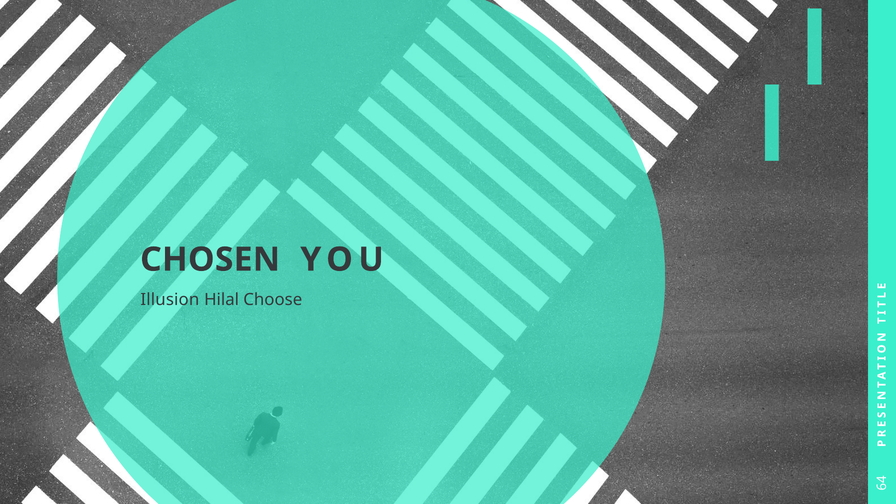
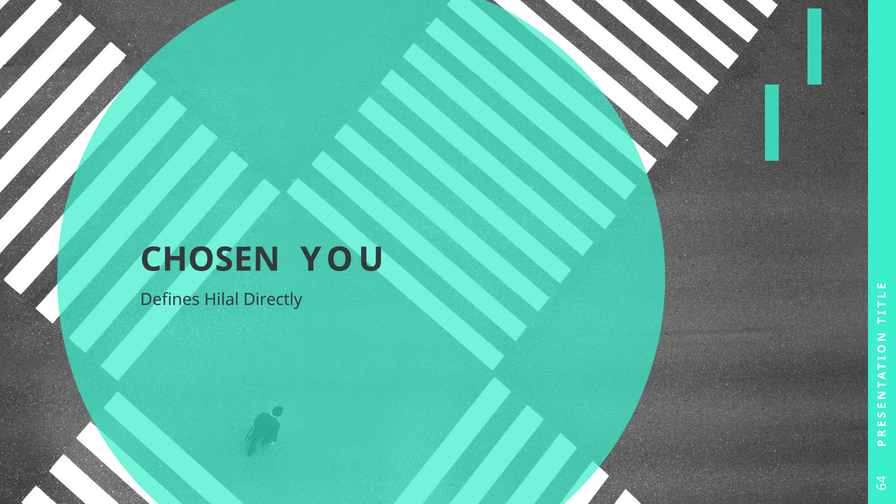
Illusion: Illusion -> Defines
Choose: Choose -> Directly
